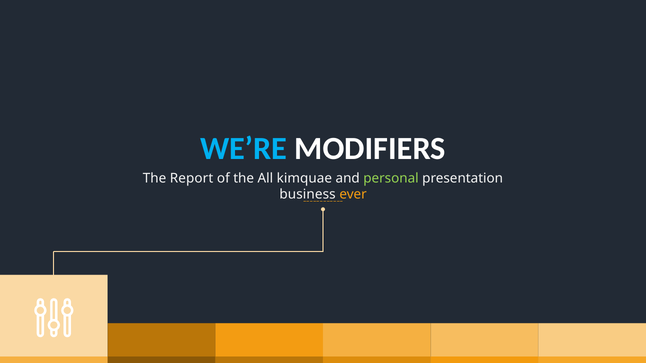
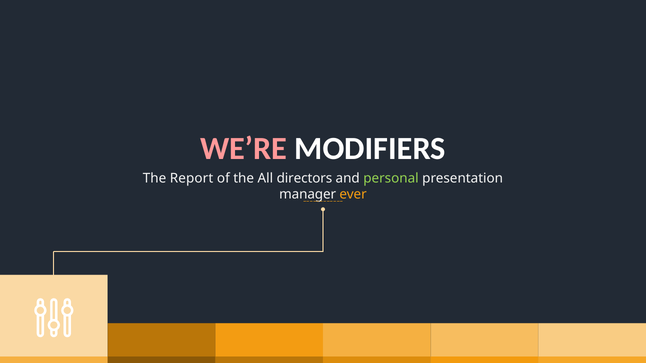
WE’RE colour: light blue -> pink
kimquae: kimquae -> directors
business: business -> manager
